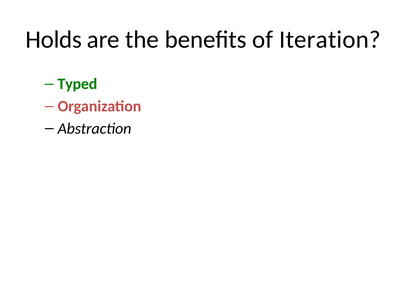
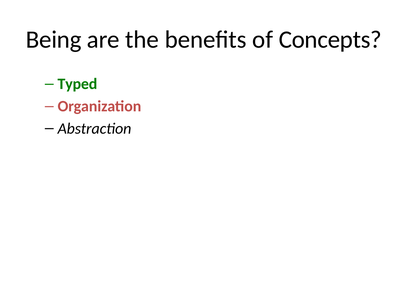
Holds: Holds -> Being
Iteration: Iteration -> Concepts
